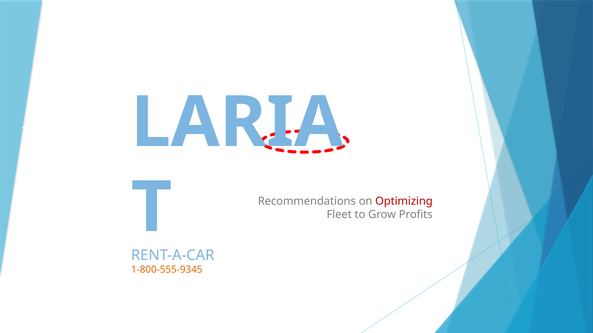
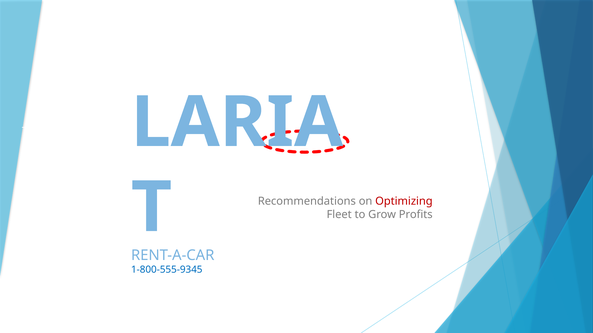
1-800-555-9345 colour: orange -> blue
